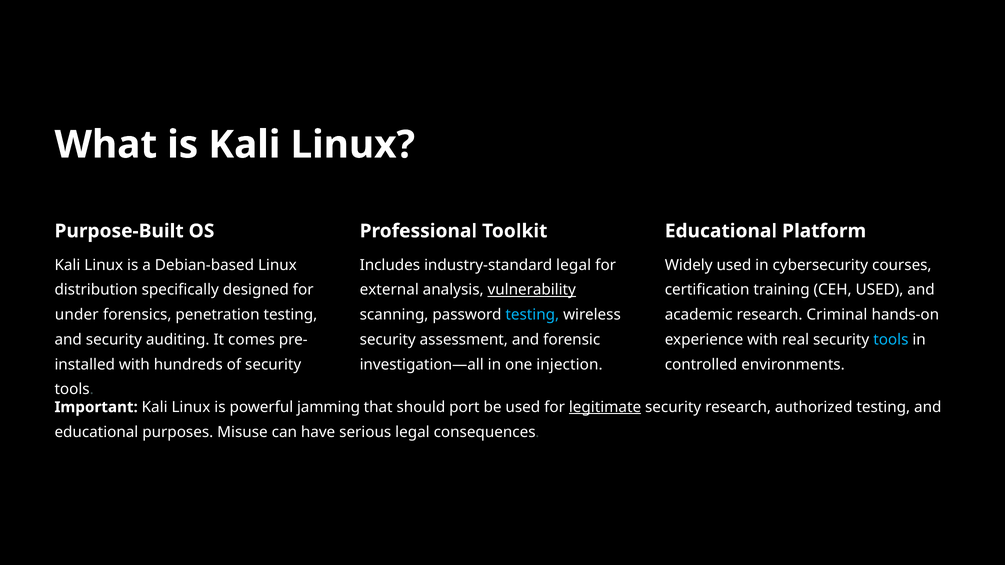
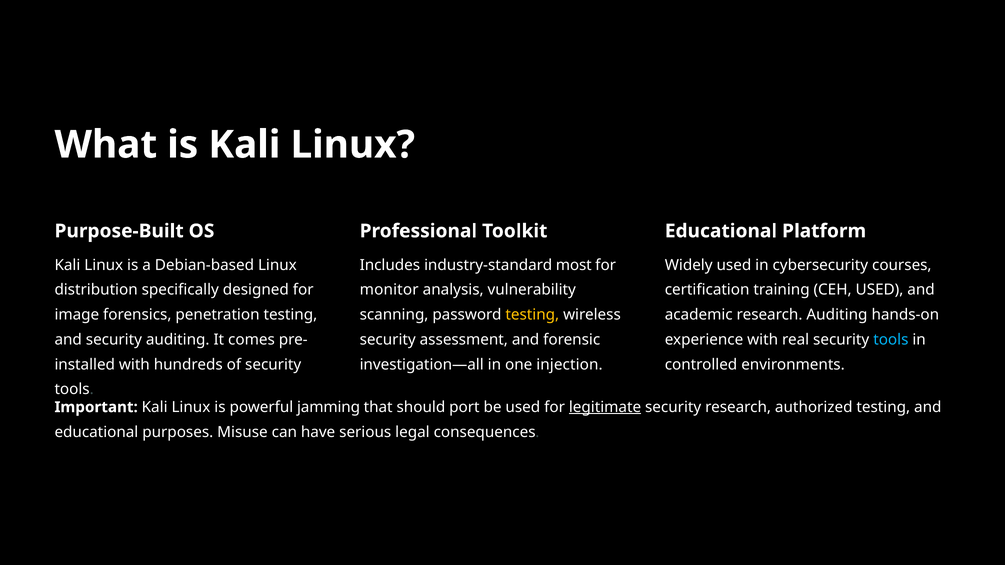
industry-standard legal: legal -> most
external: external -> monitor
vulnerability underline: present -> none
under: under -> image
testing at (532, 315) colour: light blue -> yellow
research Criminal: Criminal -> Auditing
